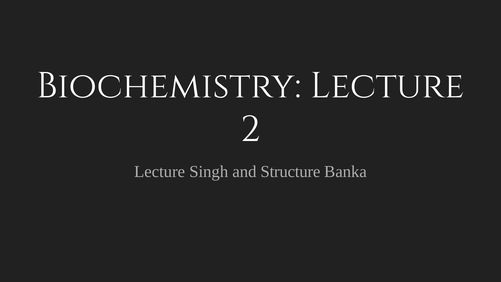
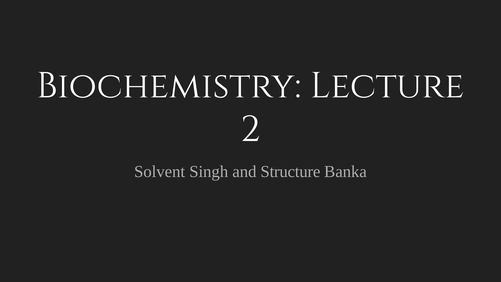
Lecture at (160, 171): Lecture -> Solvent
